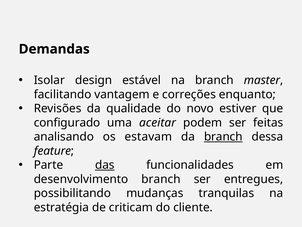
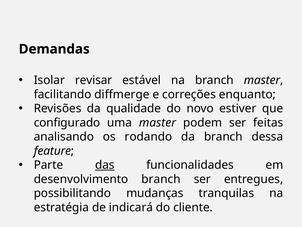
design: design -> revisar
vantagem: vantagem -> diffmerge
uma aceitar: aceitar -> master
estavam: estavam -> rodando
branch at (223, 137) underline: present -> none
criticam: criticam -> indicará
